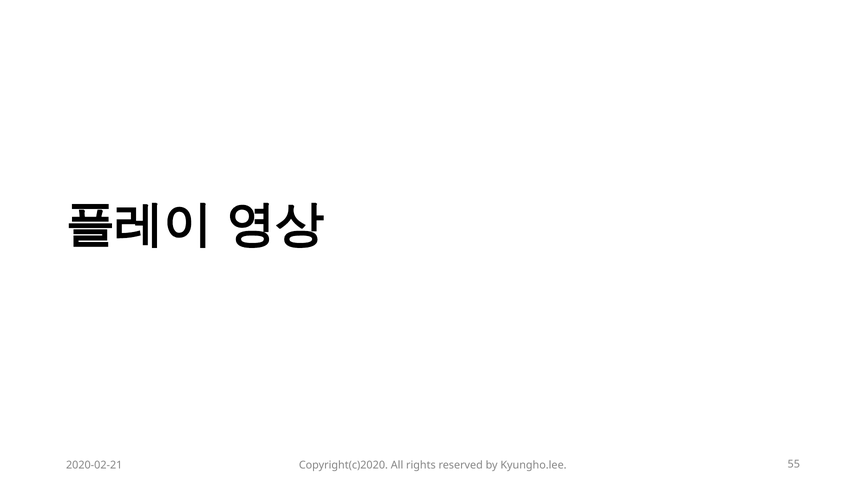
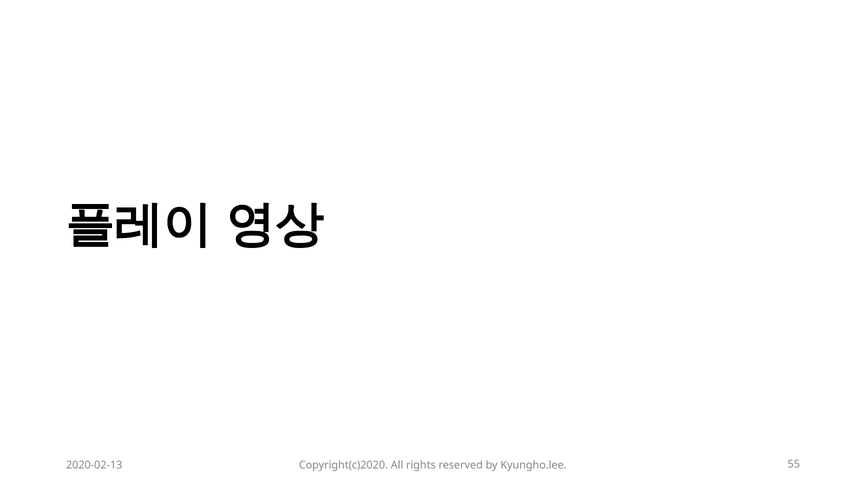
2020-02-21: 2020-02-21 -> 2020-02-13
